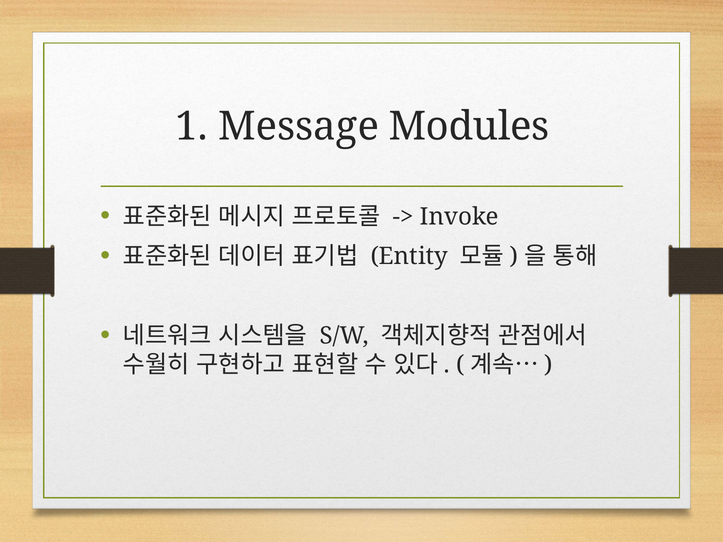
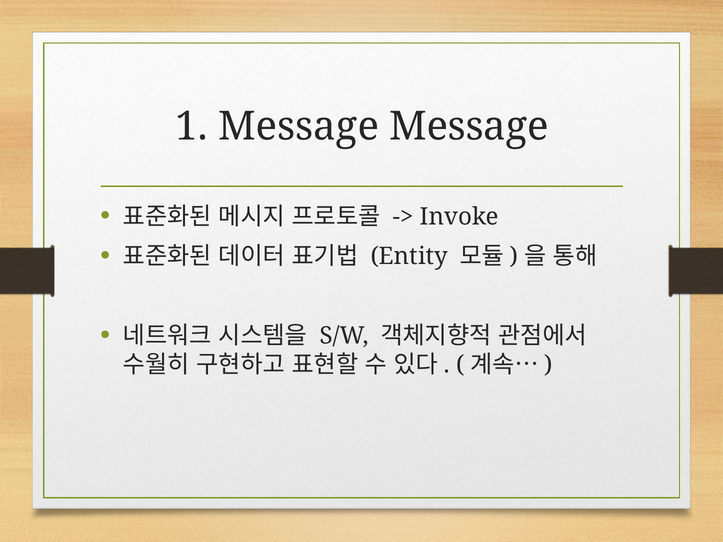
Message Modules: Modules -> Message
